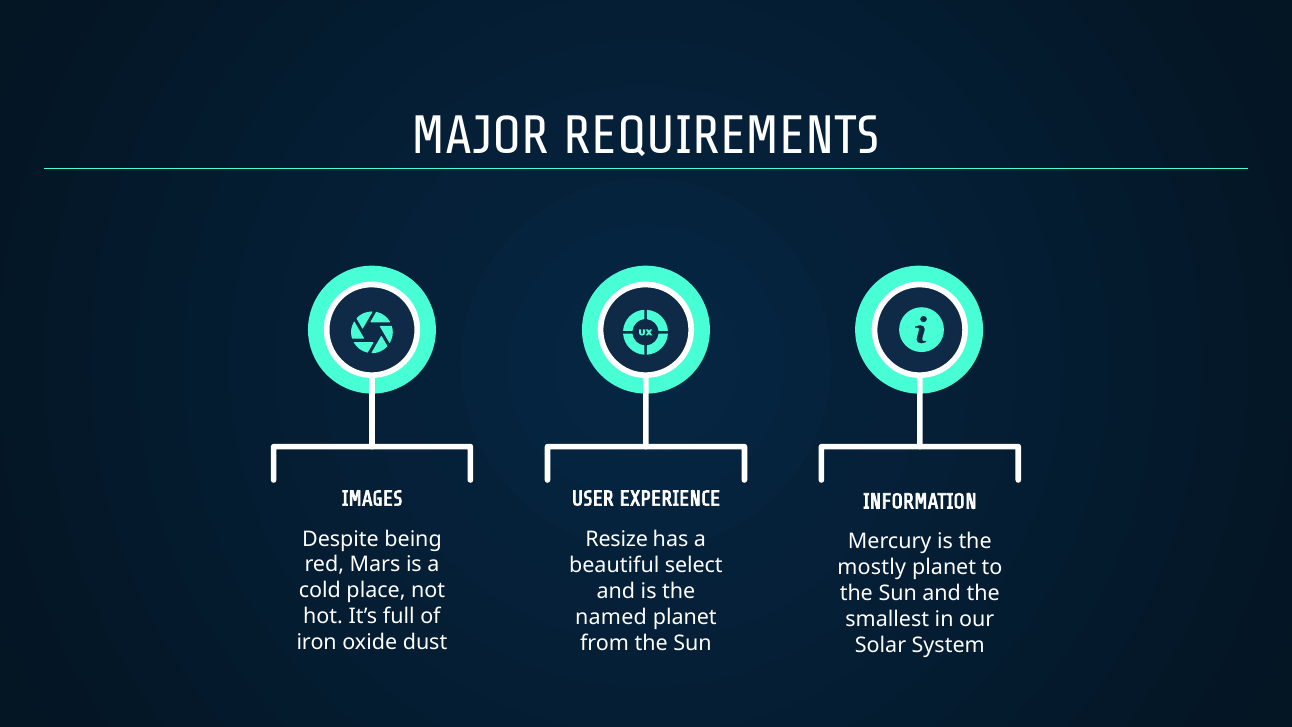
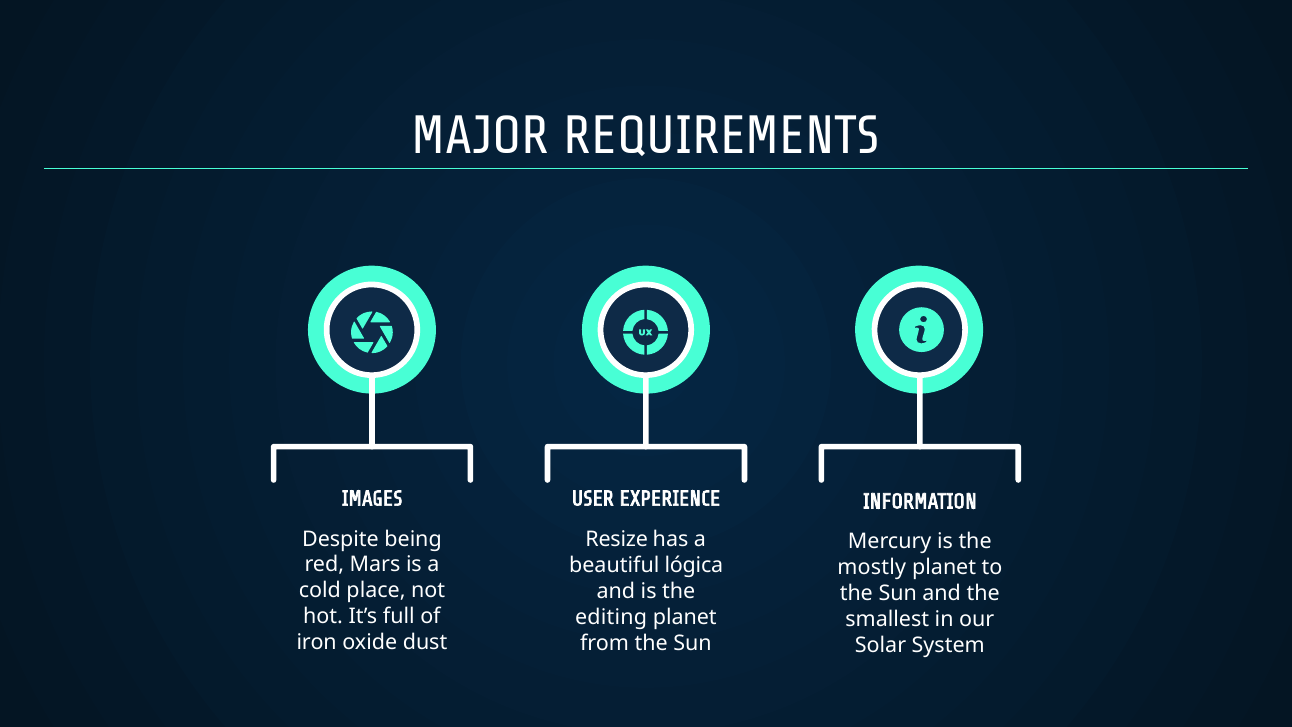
select: select -> lógica
named: named -> editing
